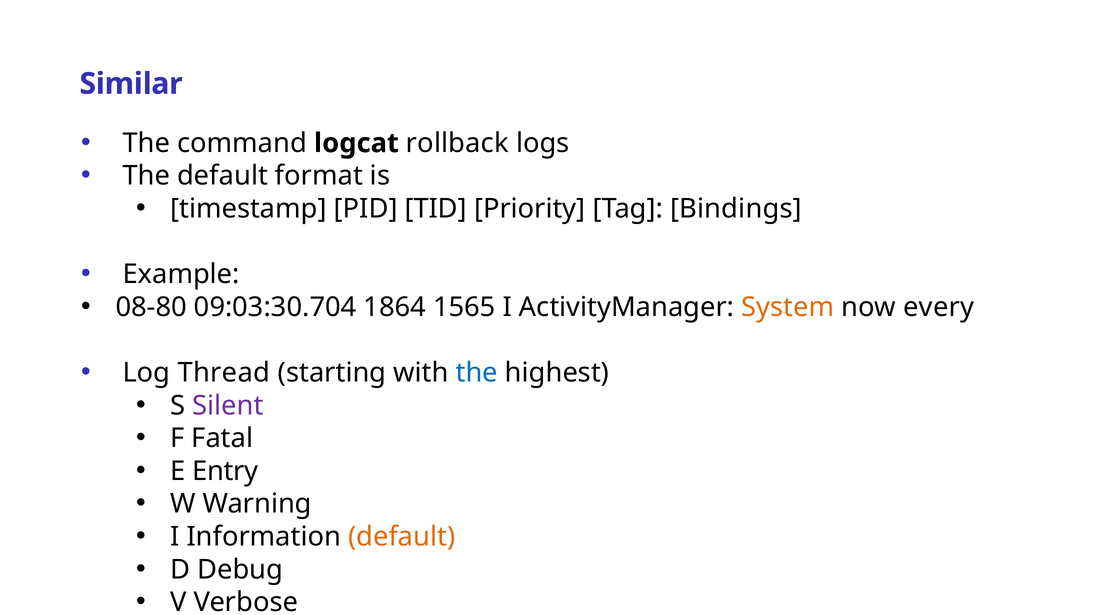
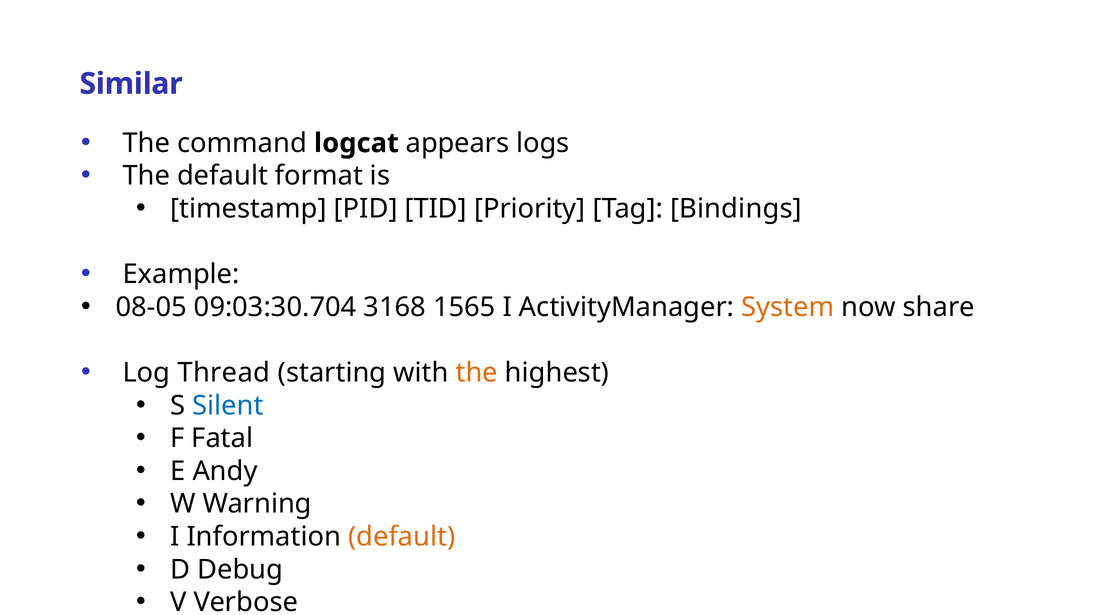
rollback: rollback -> appears
08-80: 08-80 -> 08-05
1864: 1864 -> 3168
every: every -> share
the at (477, 373) colour: blue -> orange
Silent colour: purple -> blue
Entry: Entry -> Andy
